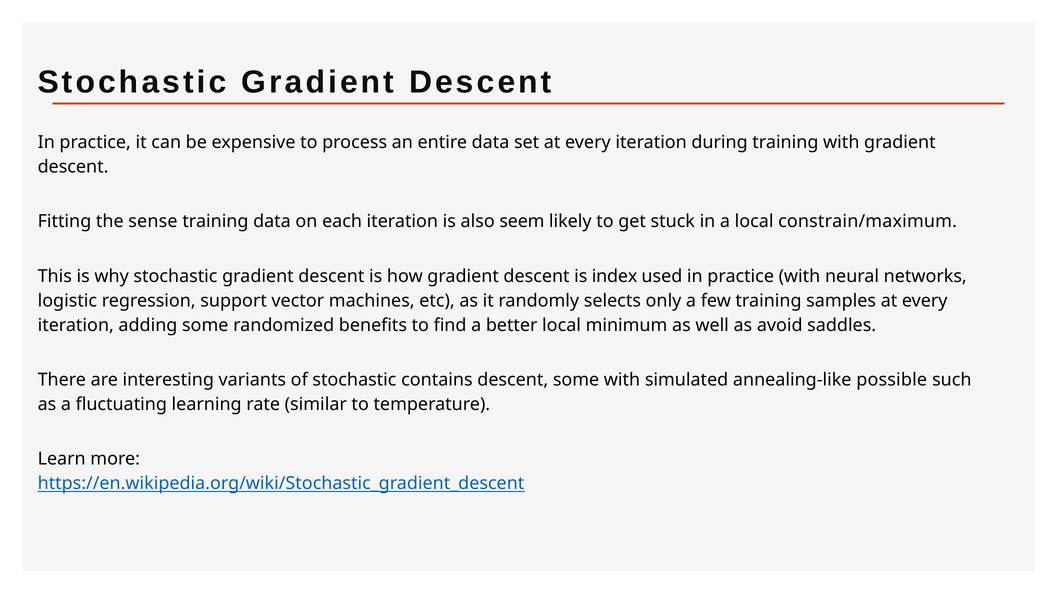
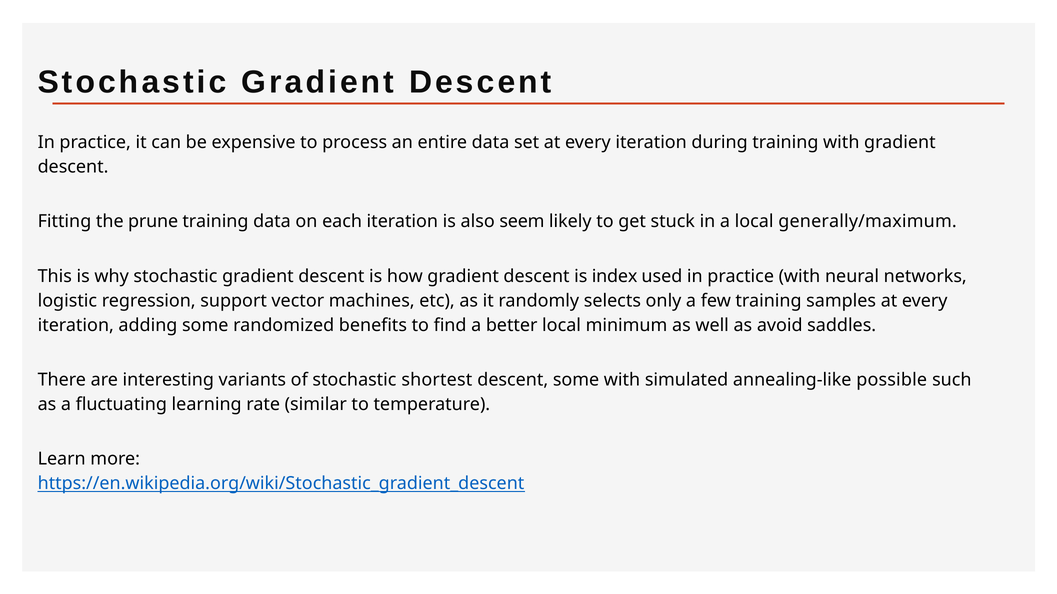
sense: sense -> prune
constrain/maximum: constrain/maximum -> generally/maximum
contains: contains -> shortest
